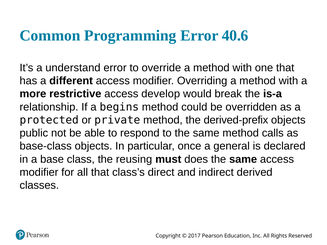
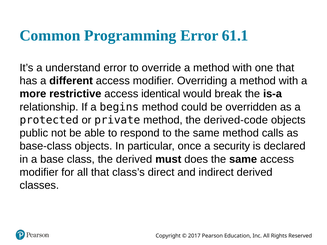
40.6: 40.6 -> 61.1
develop: develop -> identical
derived-prefix: derived-prefix -> derived-code
general: general -> security
the reusing: reusing -> derived
